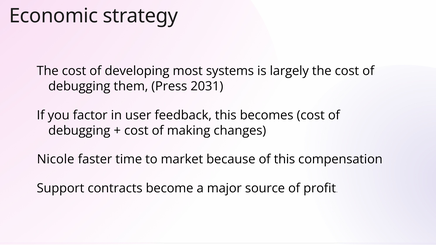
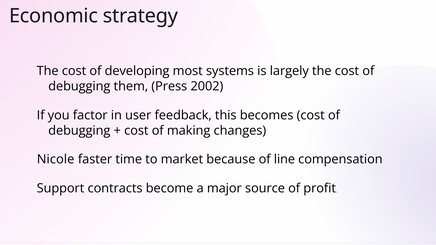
2031: 2031 -> 2002
of this: this -> line
